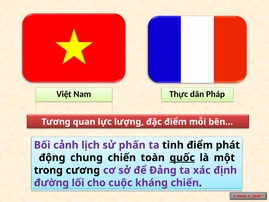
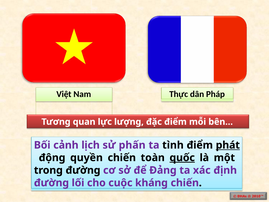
phát underline: none -> present
chung: chung -> quyền
trong cương: cương -> đường
